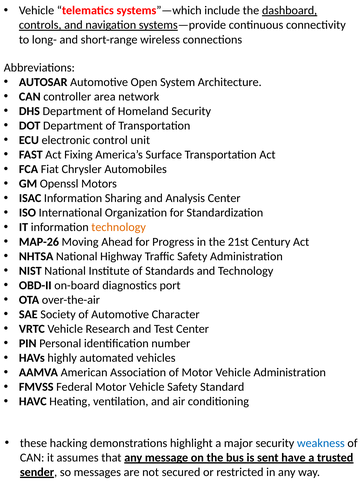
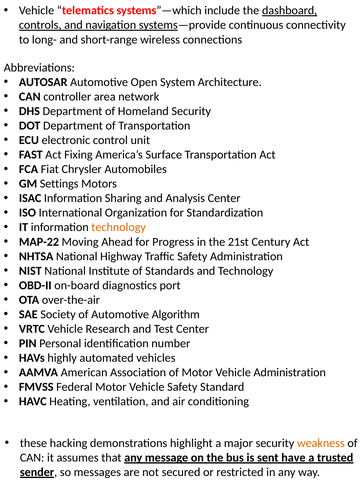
Openssl: Openssl -> Settings
MAP-26: MAP-26 -> MAP-22
Character: Character -> Algorithm
weakness colour: blue -> orange
